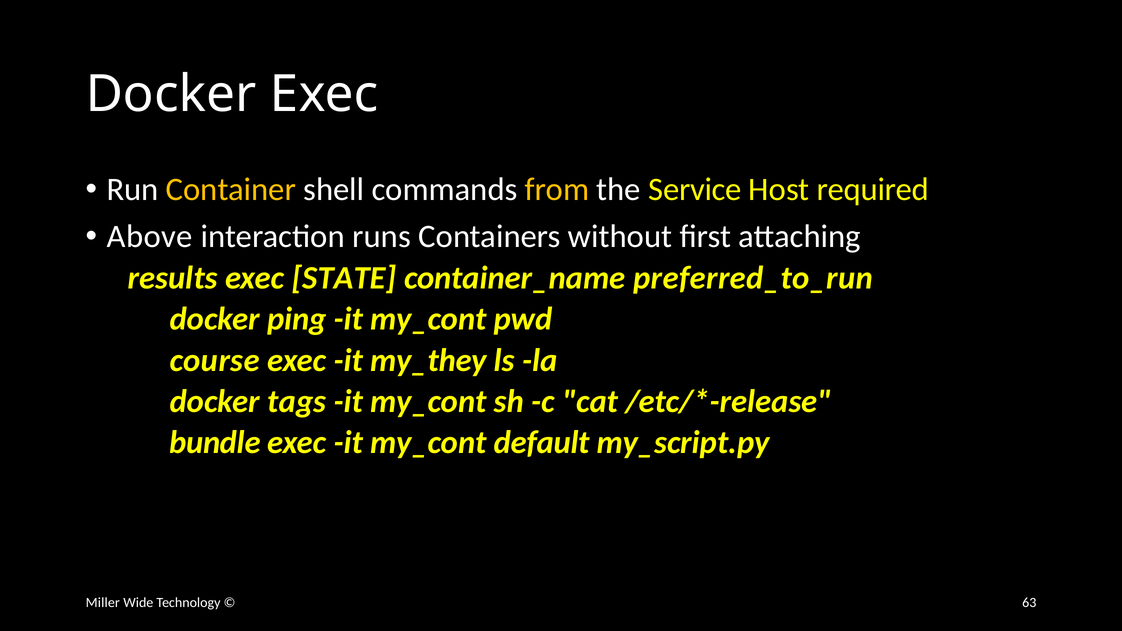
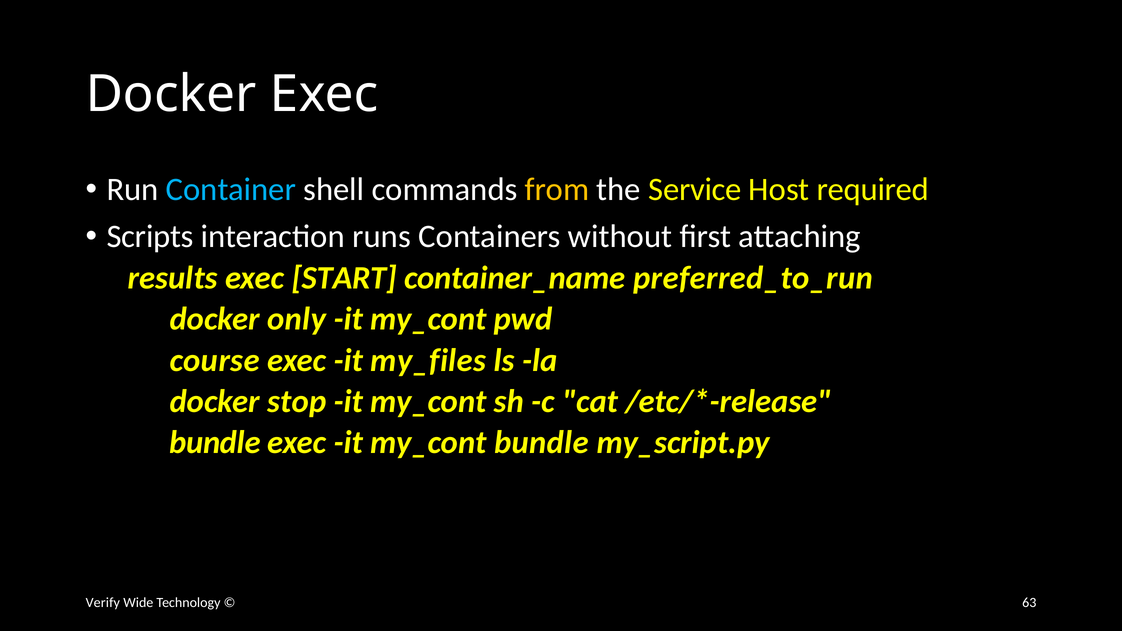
Container colour: yellow -> light blue
Above: Above -> Scripts
STATE: STATE -> START
ping: ping -> only
my_they: my_they -> my_files
tags: tags -> stop
my_cont default: default -> bundle
Miller: Miller -> Verify
